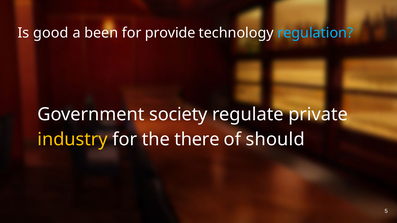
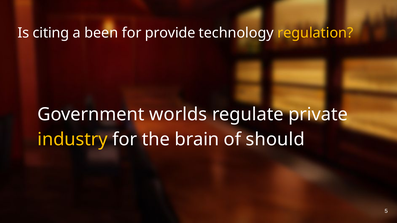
good: good -> citing
regulation colour: light blue -> yellow
society: society -> worlds
there: there -> brain
